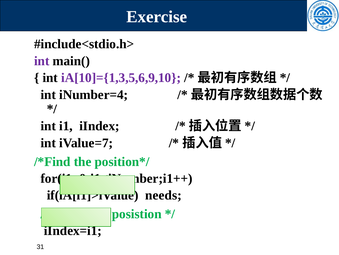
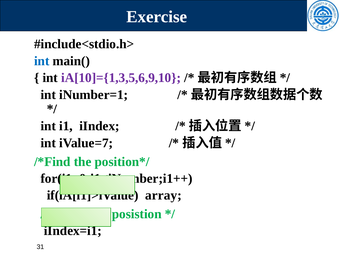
int at (42, 61) colour: purple -> blue
iNumber=4: iNumber=4 -> iNumber=1
needs: needs -> array
